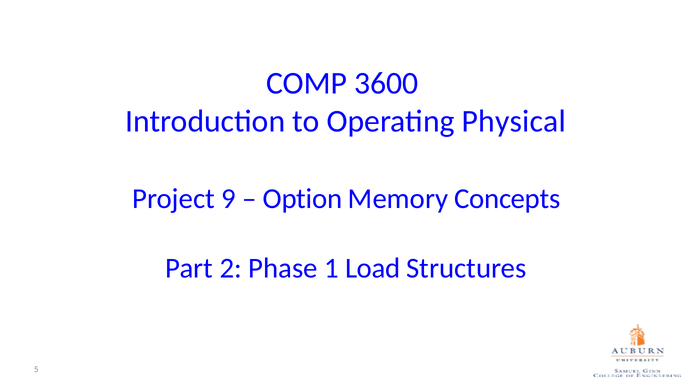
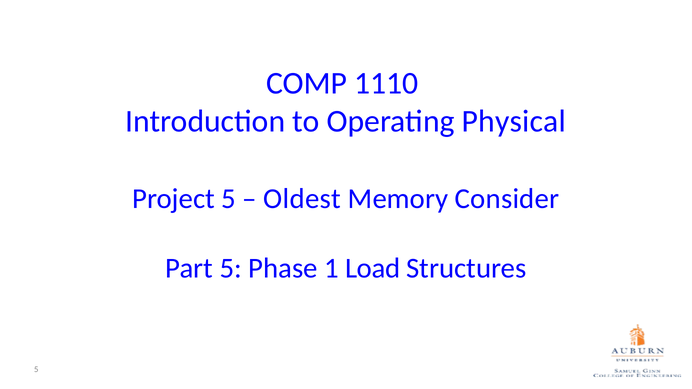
3600: 3600 -> 1110
Project 9: 9 -> 5
Option: Option -> Oldest
Concepts: Concepts -> Consider
Part 2: 2 -> 5
